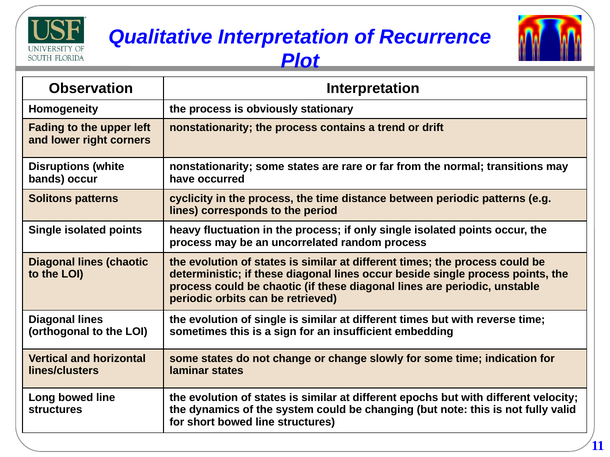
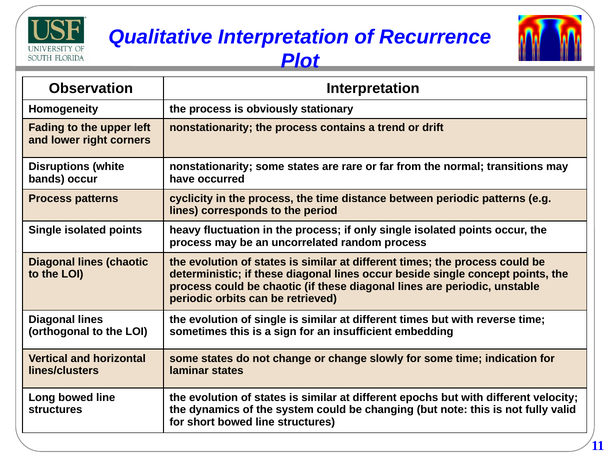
Solitons at (50, 199): Solitons -> Process
single process: process -> concept
